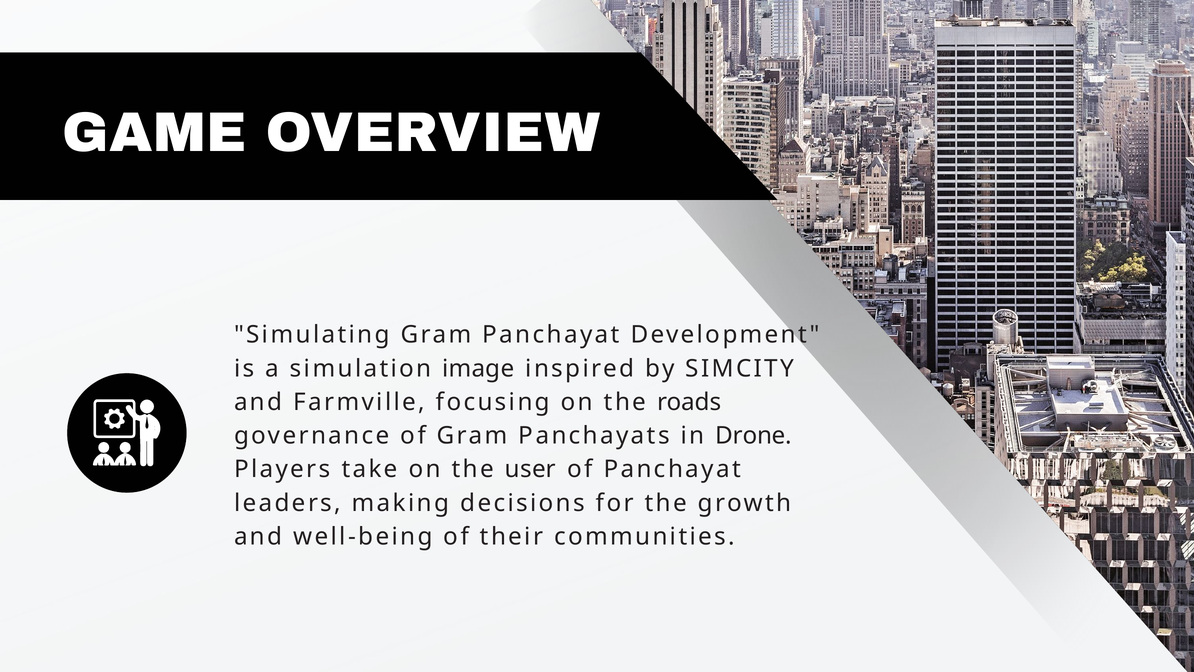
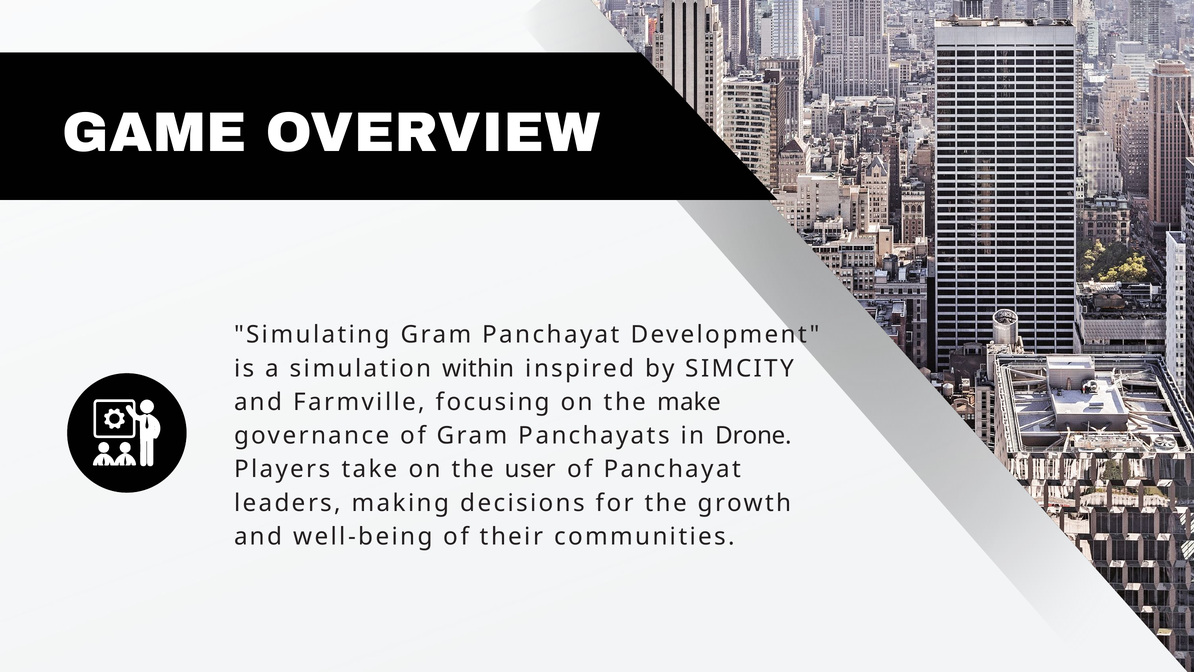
image: image -> within
roads: roads -> make
